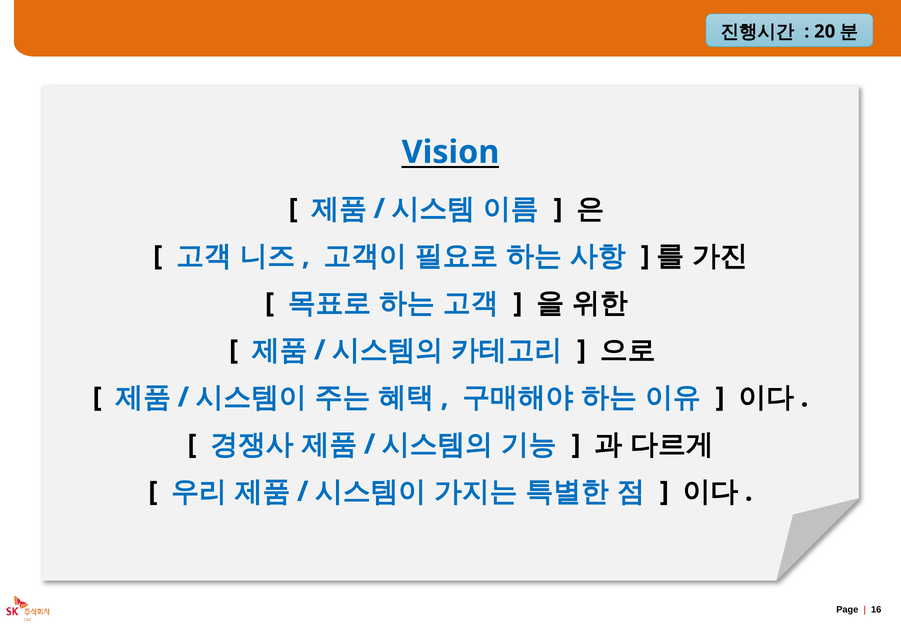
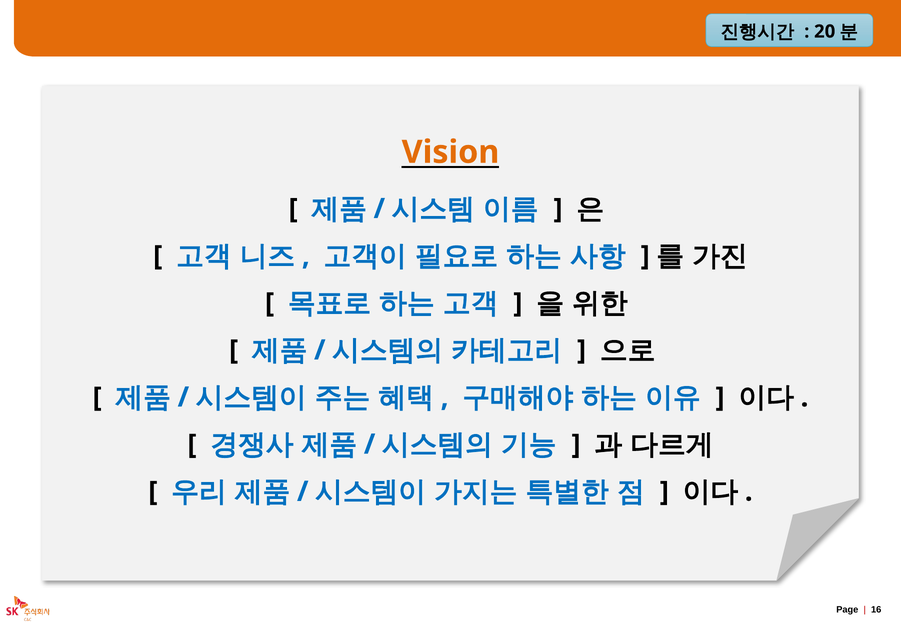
Vision colour: blue -> orange
